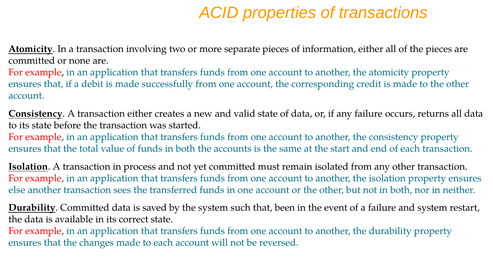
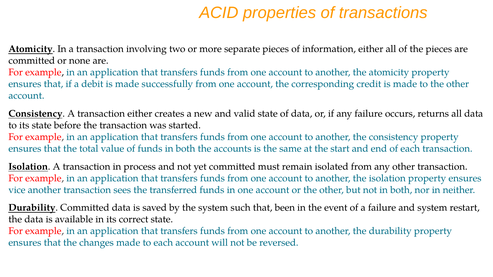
else: else -> vice
